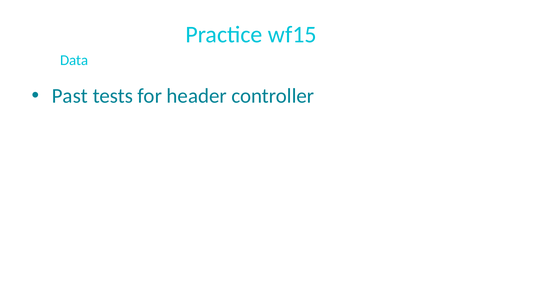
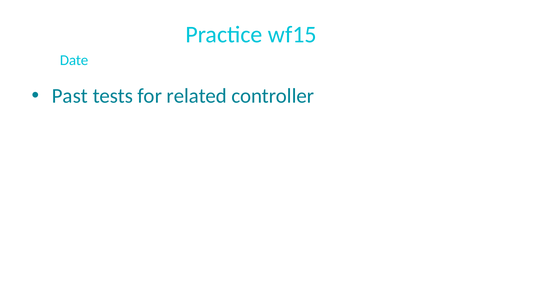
Data: Data -> Date
header: header -> related
